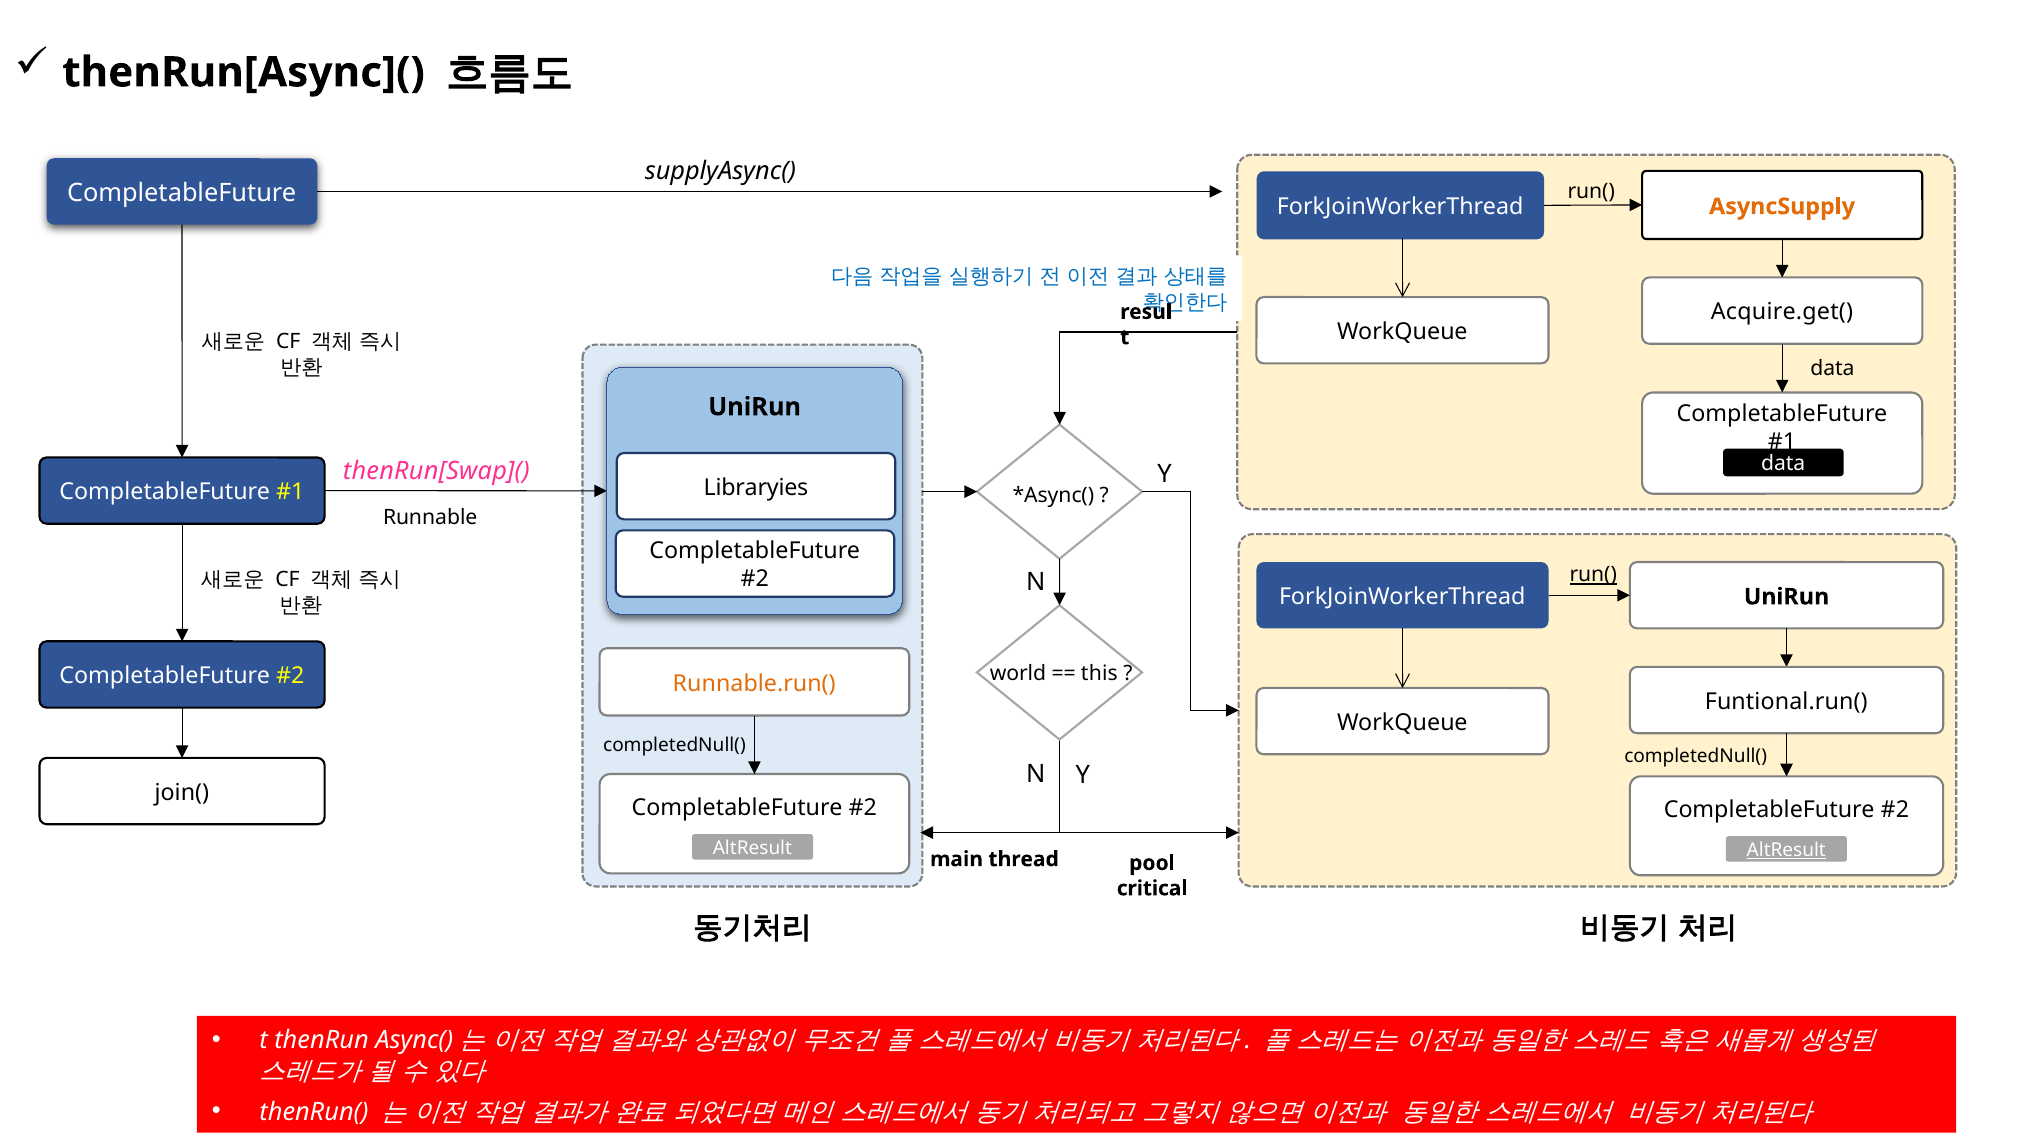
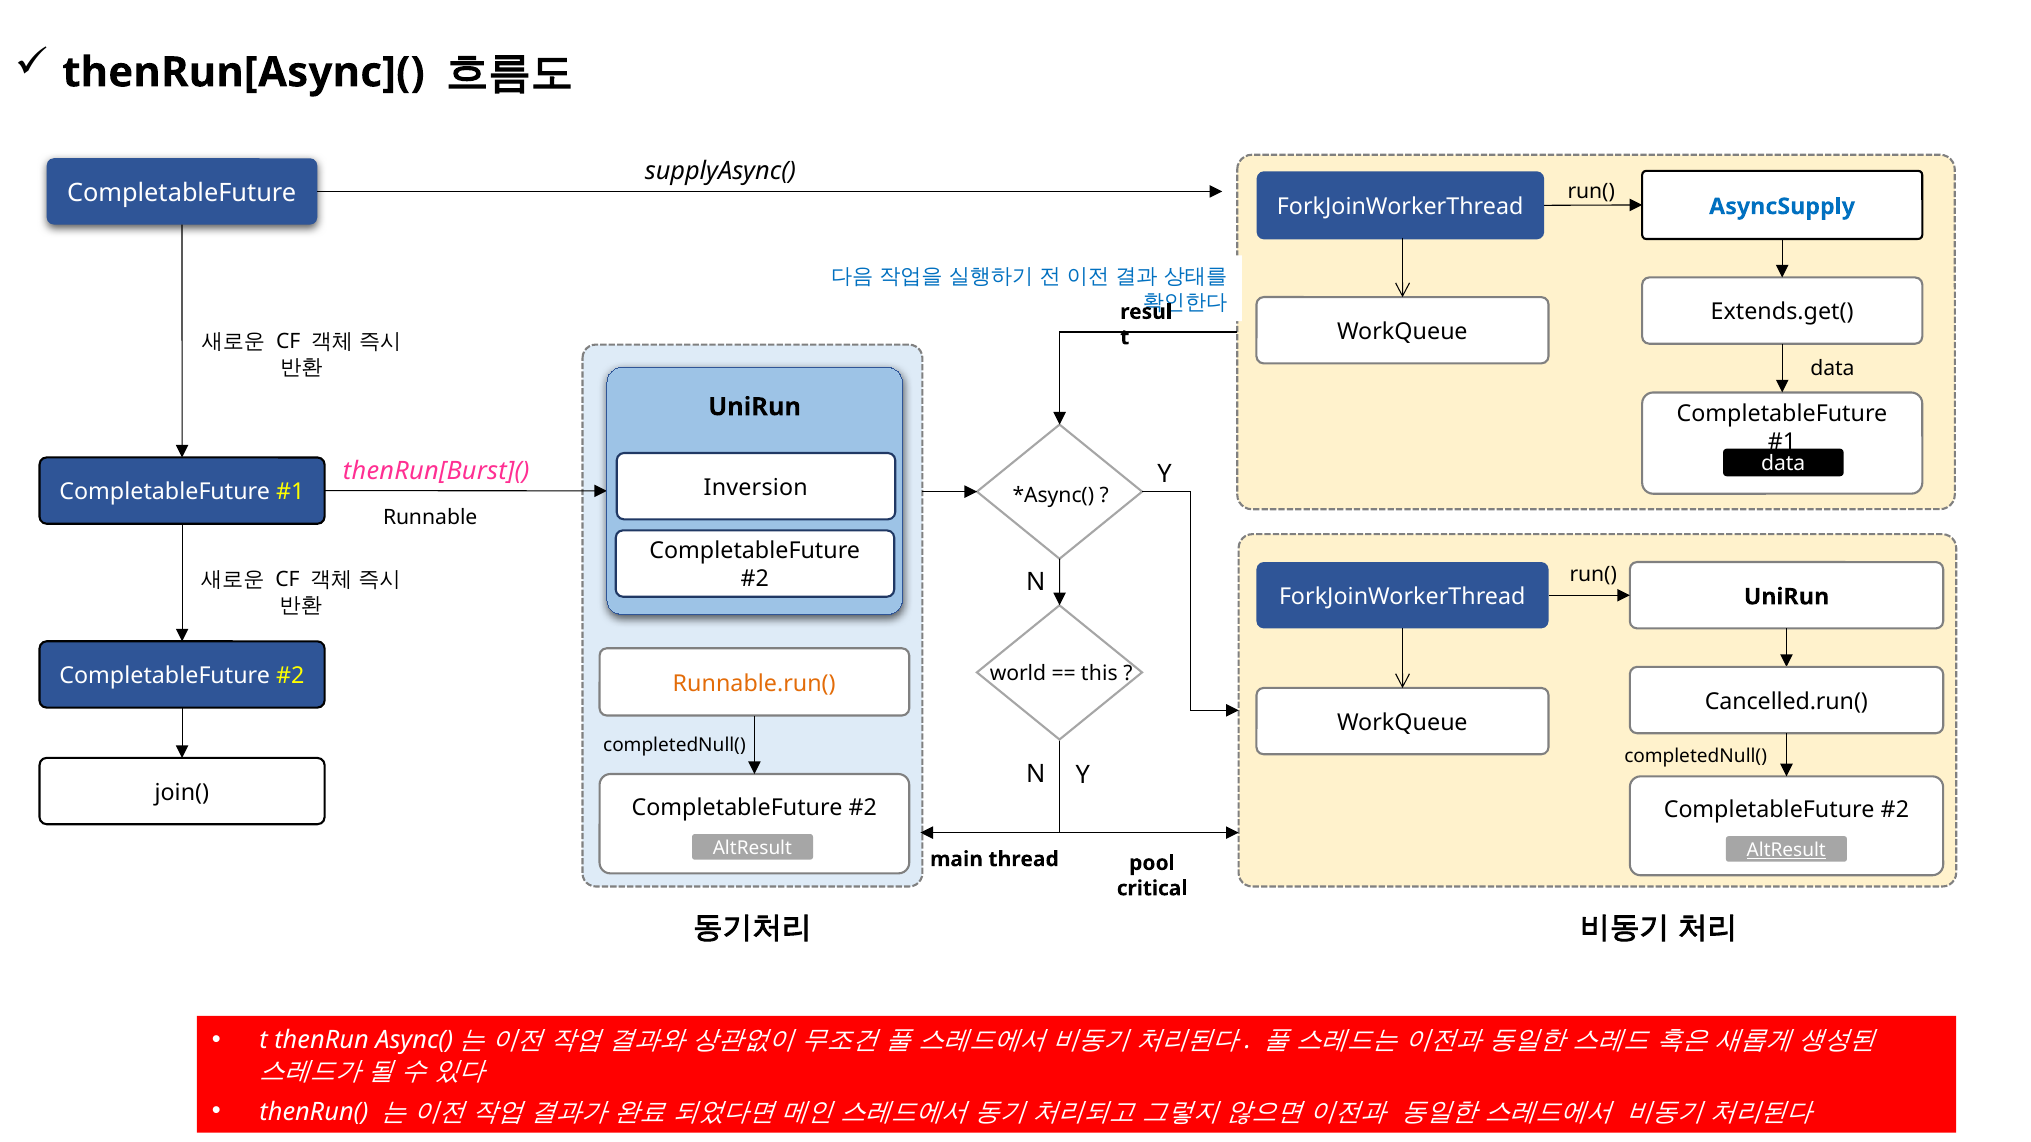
AsyncSupply colour: orange -> blue
Acquire.get(: Acquire.get( -> Extends.get(
thenRun[Swap](: thenRun[Swap]( -> thenRun[Burst](
Libraryies: Libraryies -> Inversion
run( at (1593, 575) underline: present -> none
Funtional.run(: Funtional.run( -> Cancelled.run(
